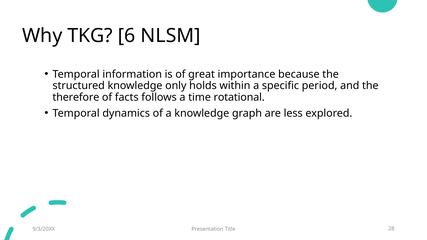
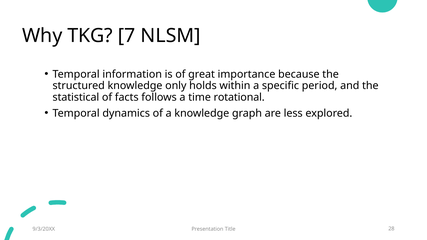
6: 6 -> 7
therefore: therefore -> statistical
